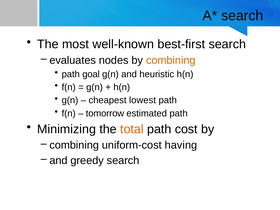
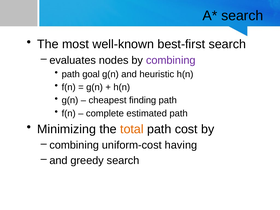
combining at (171, 60) colour: orange -> purple
lowest: lowest -> finding
tomorrow: tomorrow -> complete
